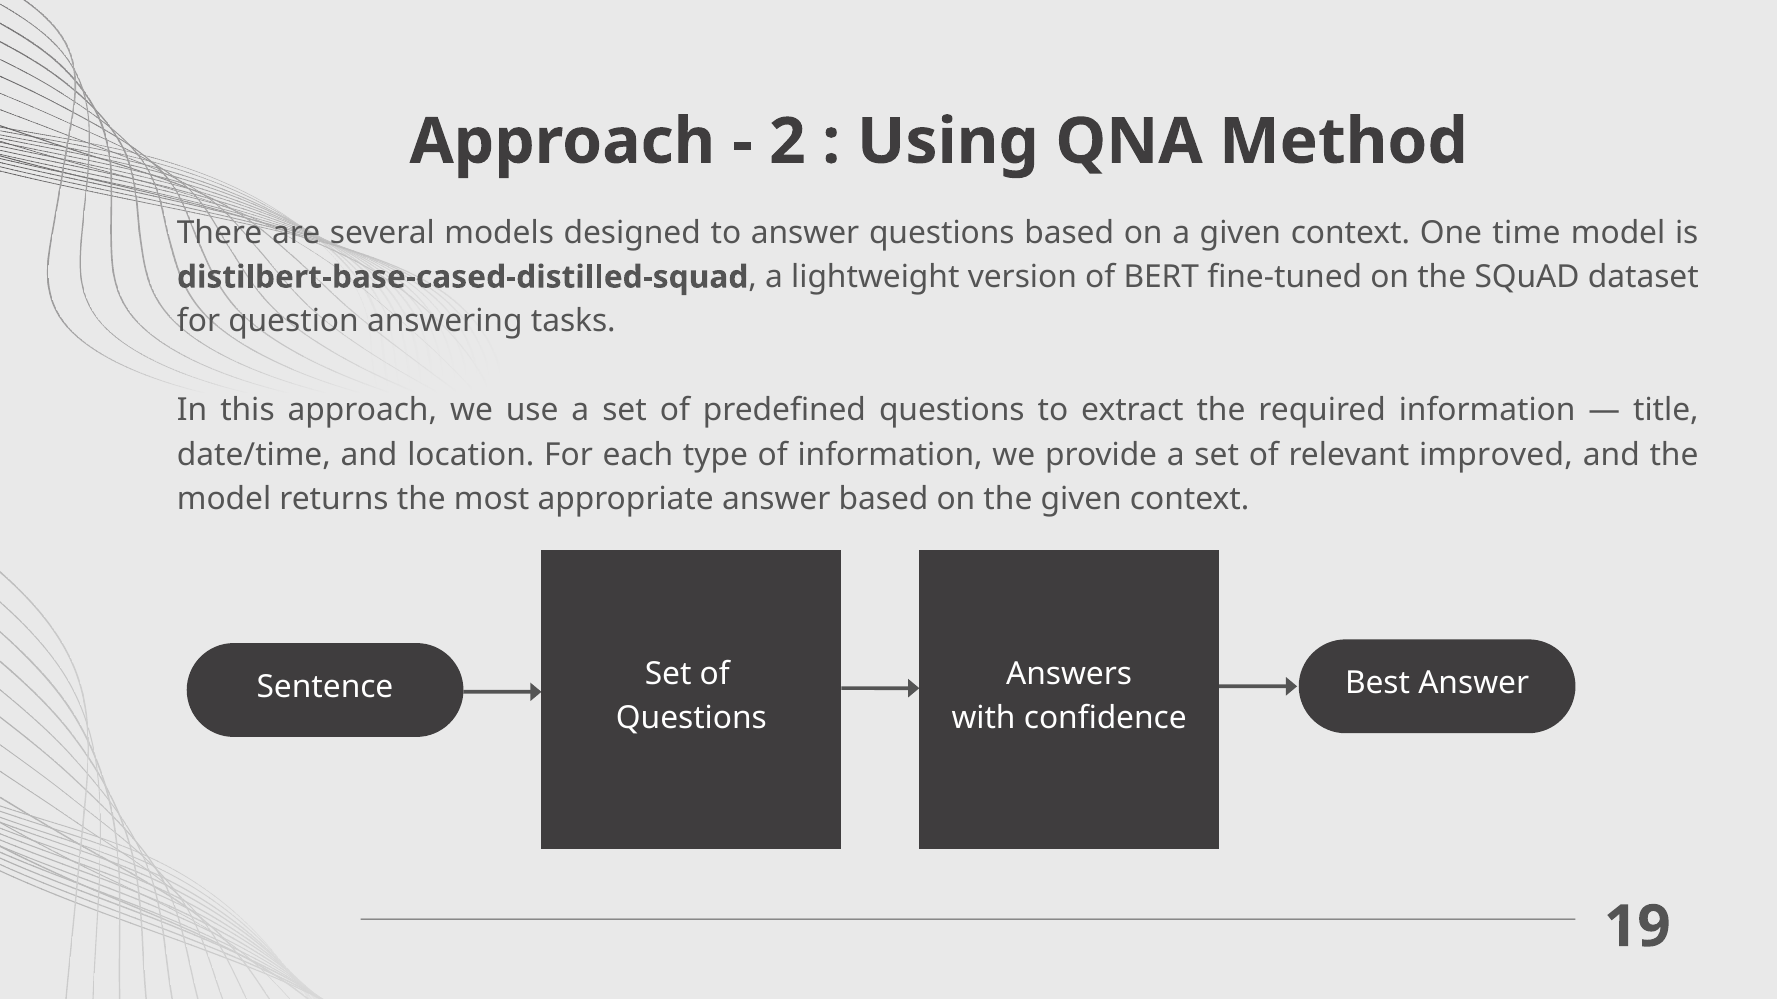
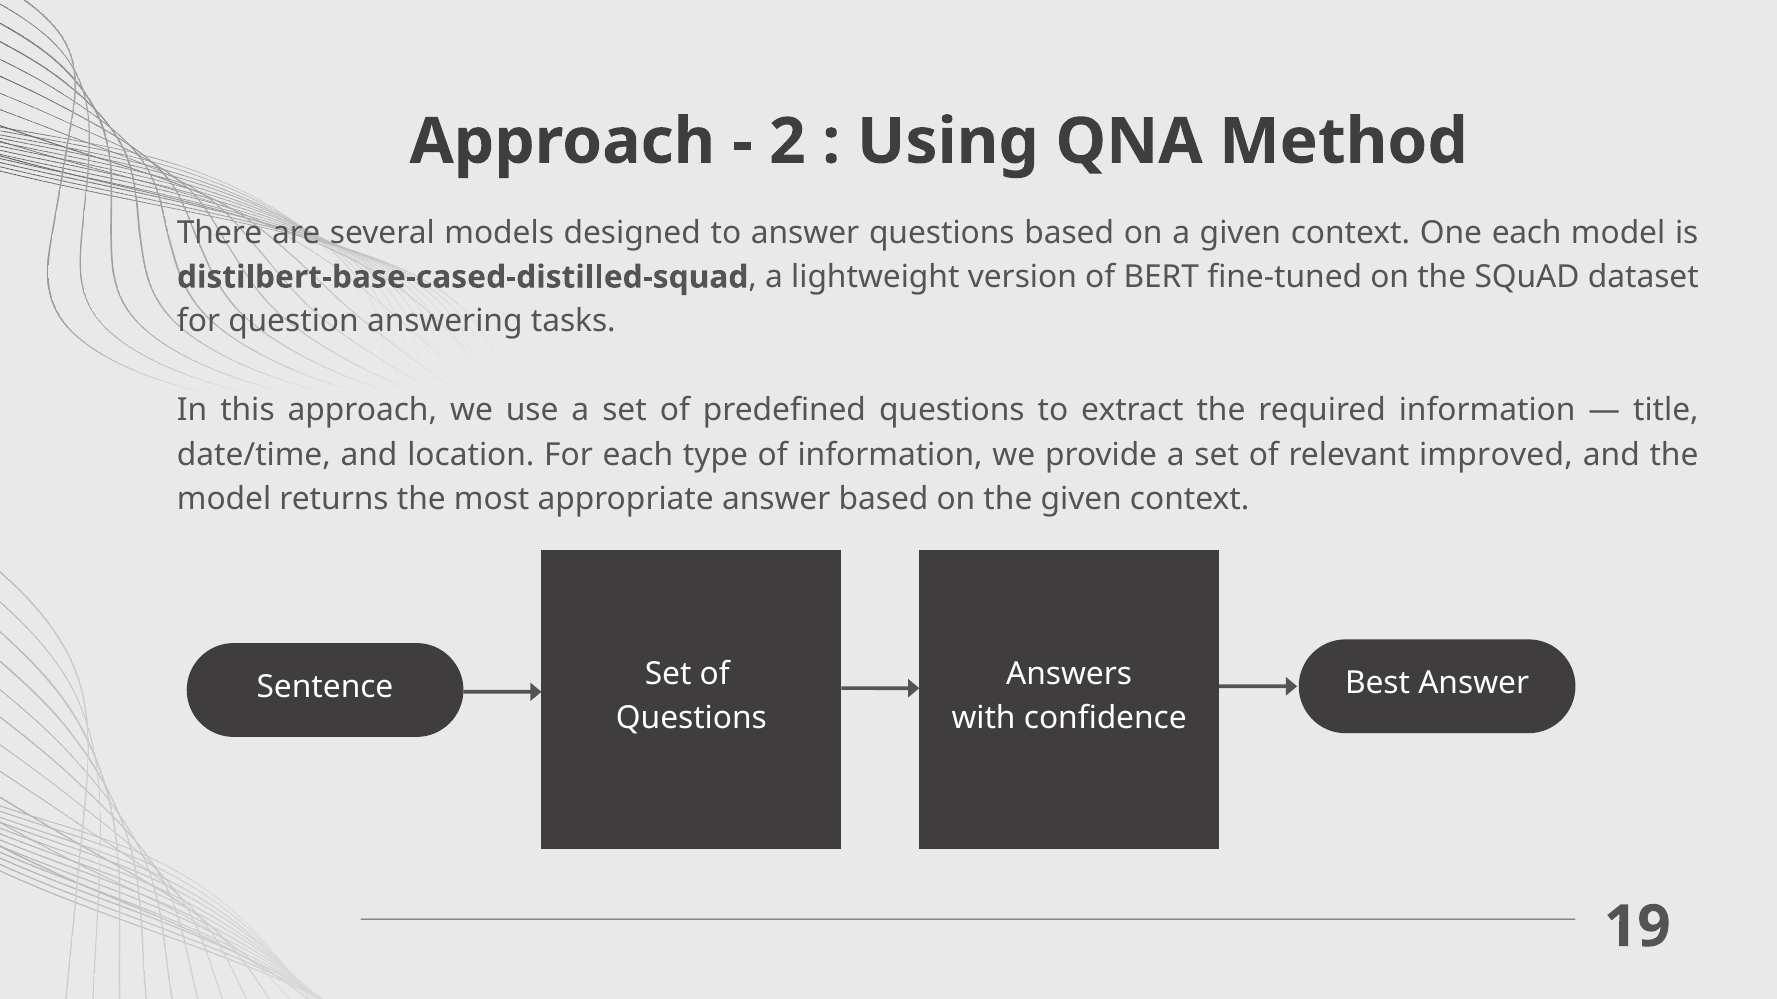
One time: time -> each
